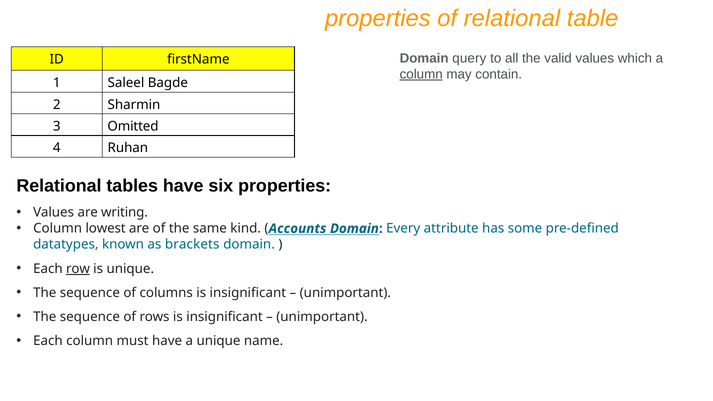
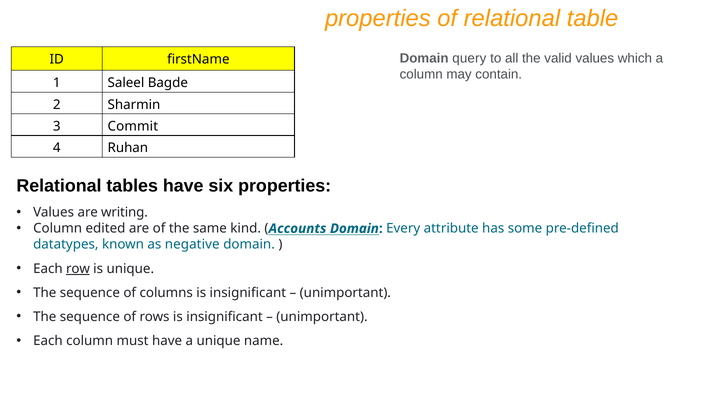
column at (421, 74) underline: present -> none
Omitted: Omitted -> Commit
lowest: lowest -> edited
brackets: brackets -> negative
